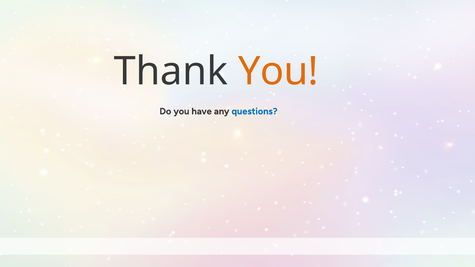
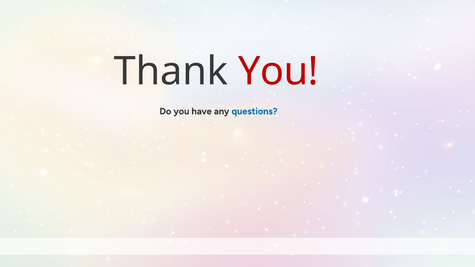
You at (278, 72) colour: orange -> red
